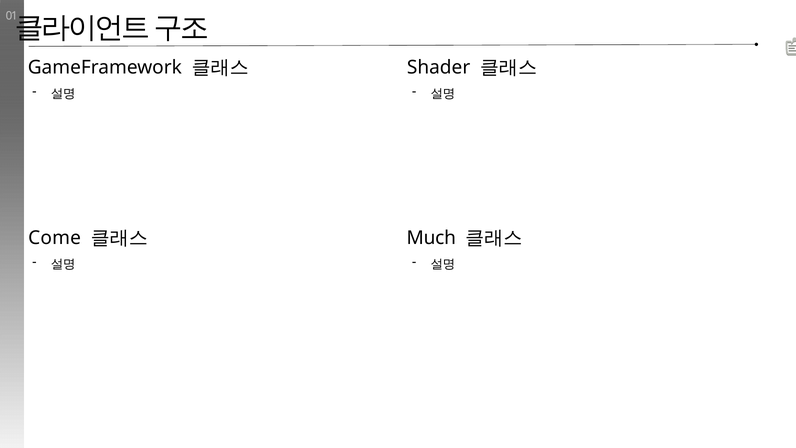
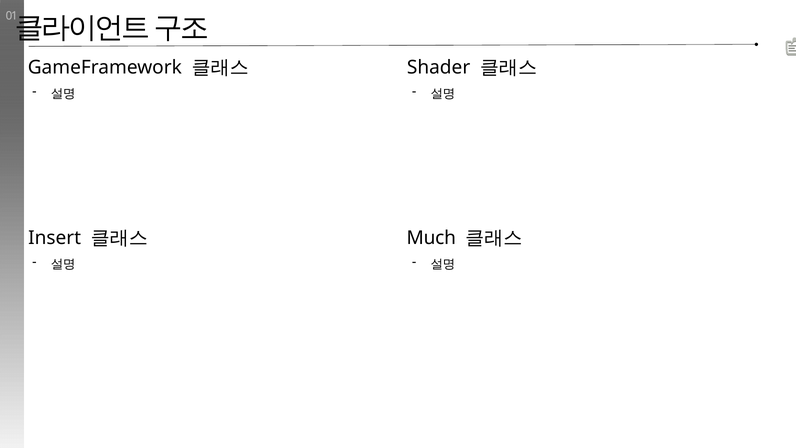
Come: Come -> Insert
